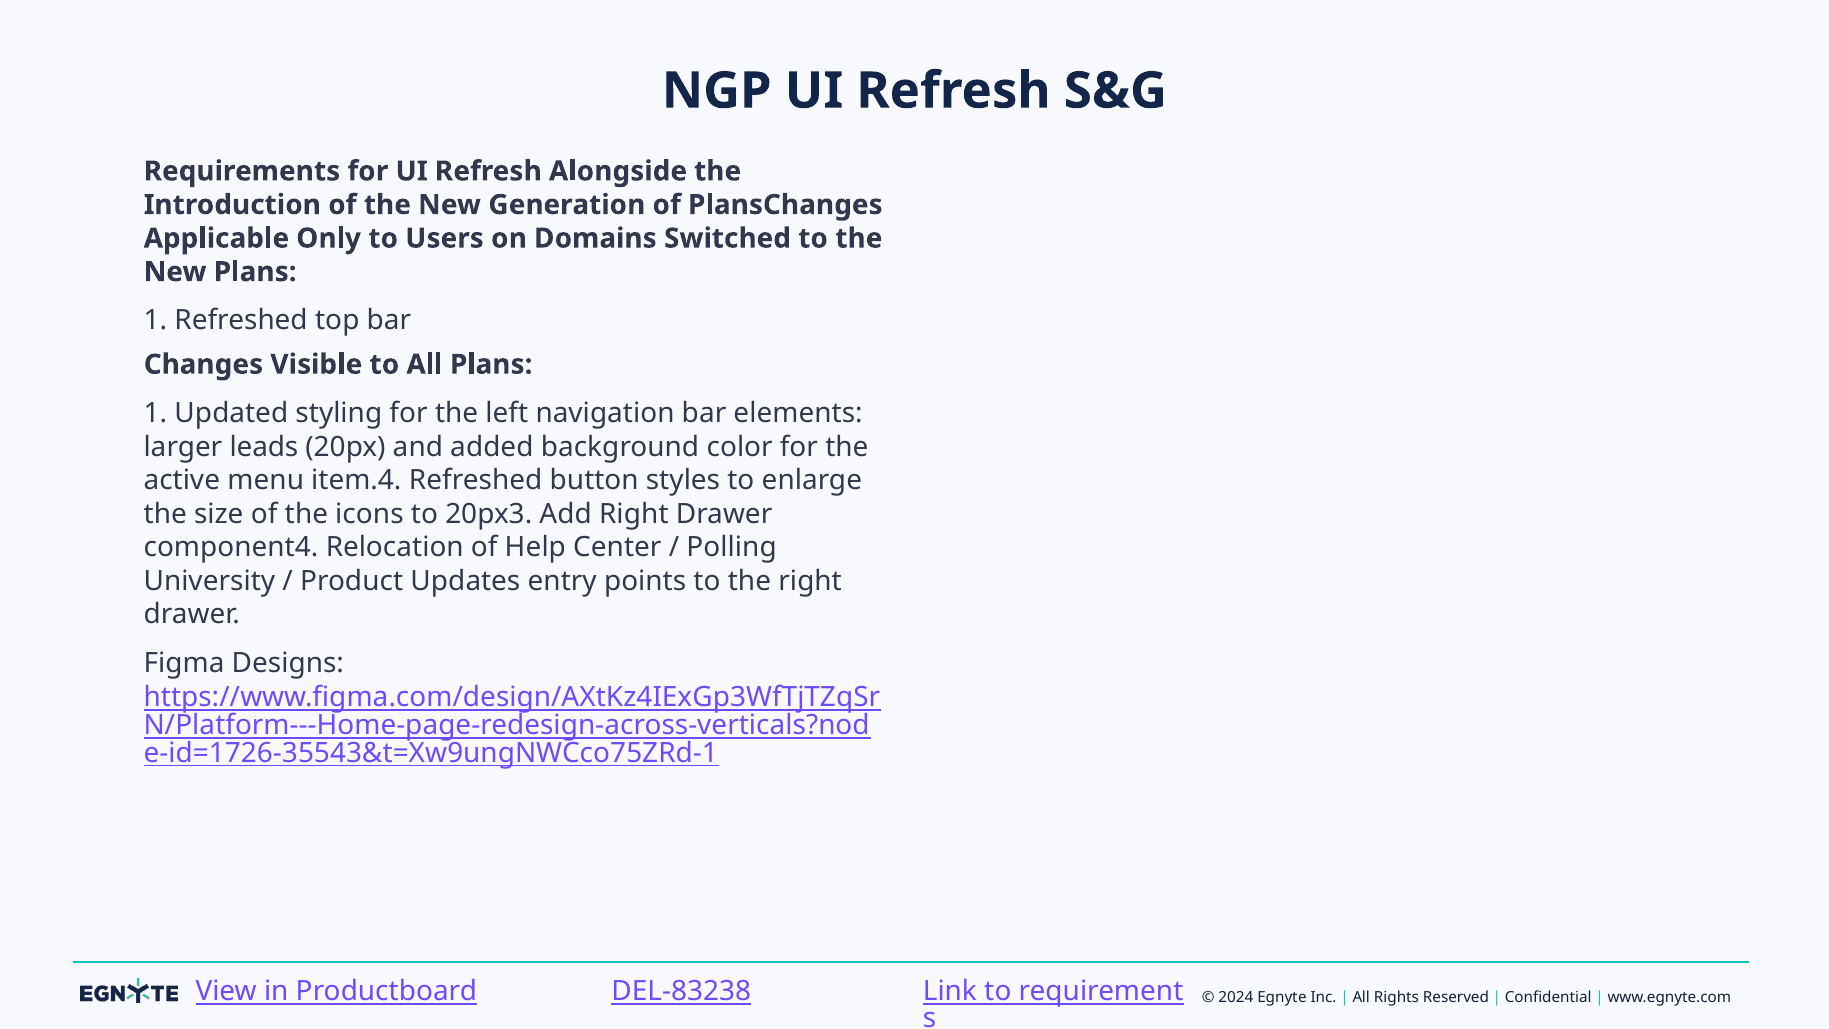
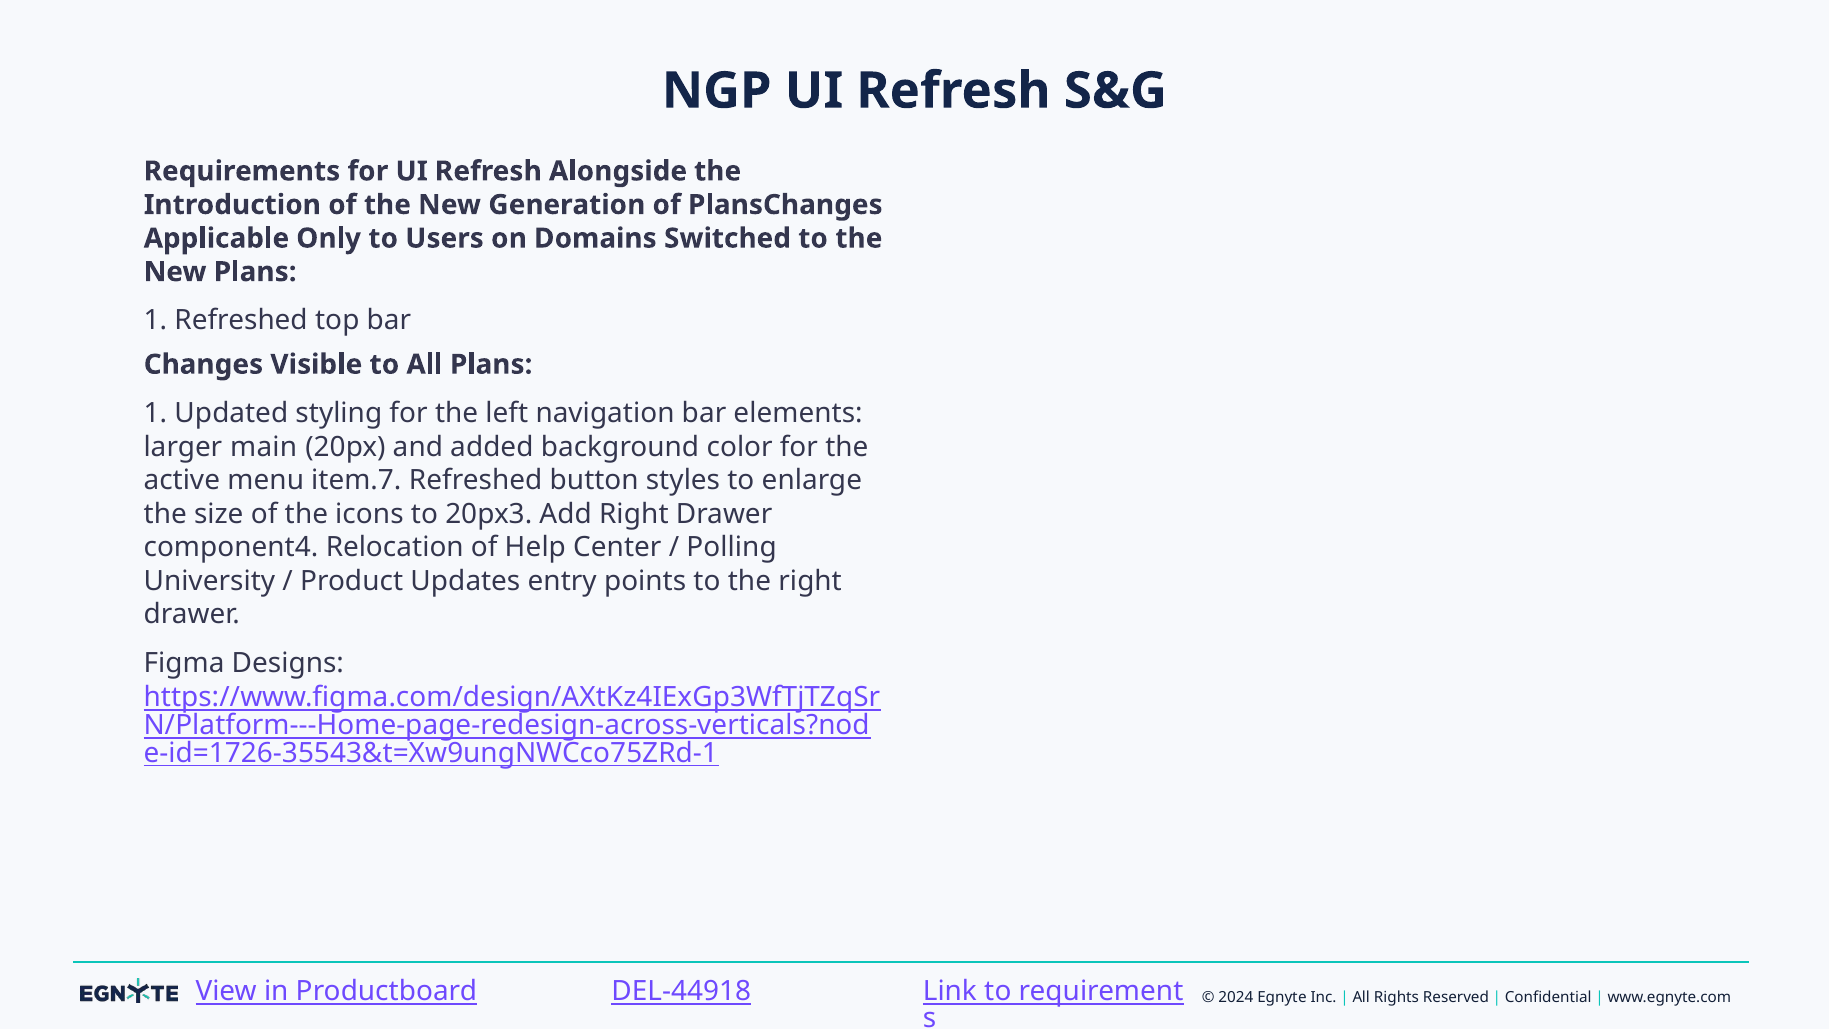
leads: leads -> main
item.4: item.4 -> item.7
DEL-83238: DEL-83238 -> DEL-44918
